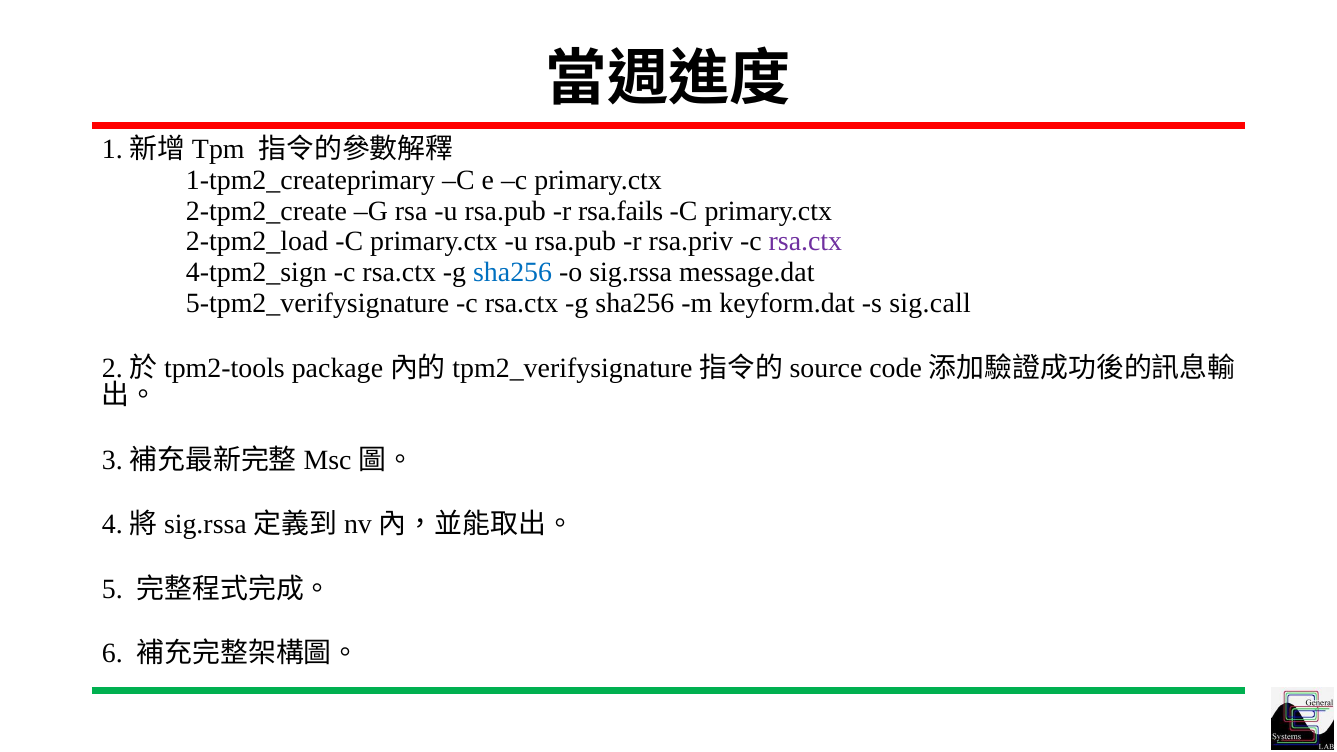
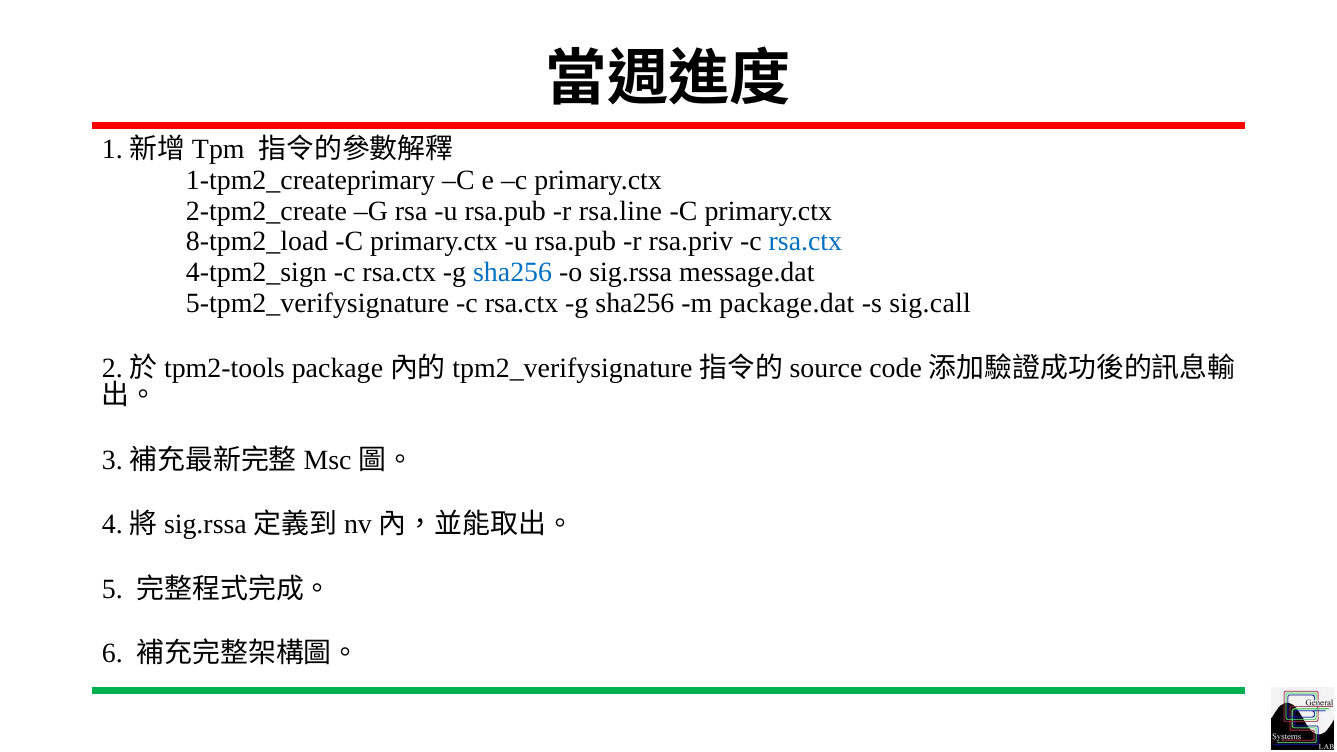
rsa.fails: rsa.fails -> rsa.line
2-tpm2_load: 2-tpm2_load -> 8-tpm2_load
rsa.ctx at (805, 242) colour: purple -> blue
keyform.dat: keyform.dat -> package.dat
